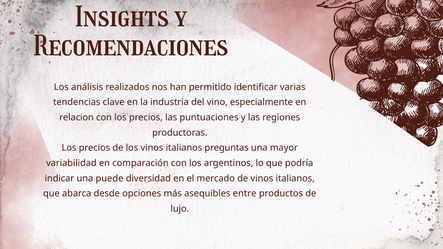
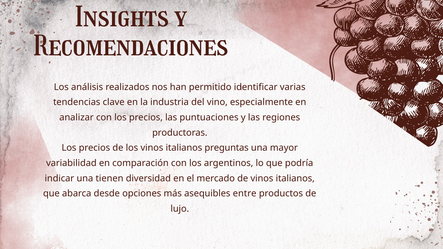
relacion: relacion -> analizar
puede: puede -> tienen
